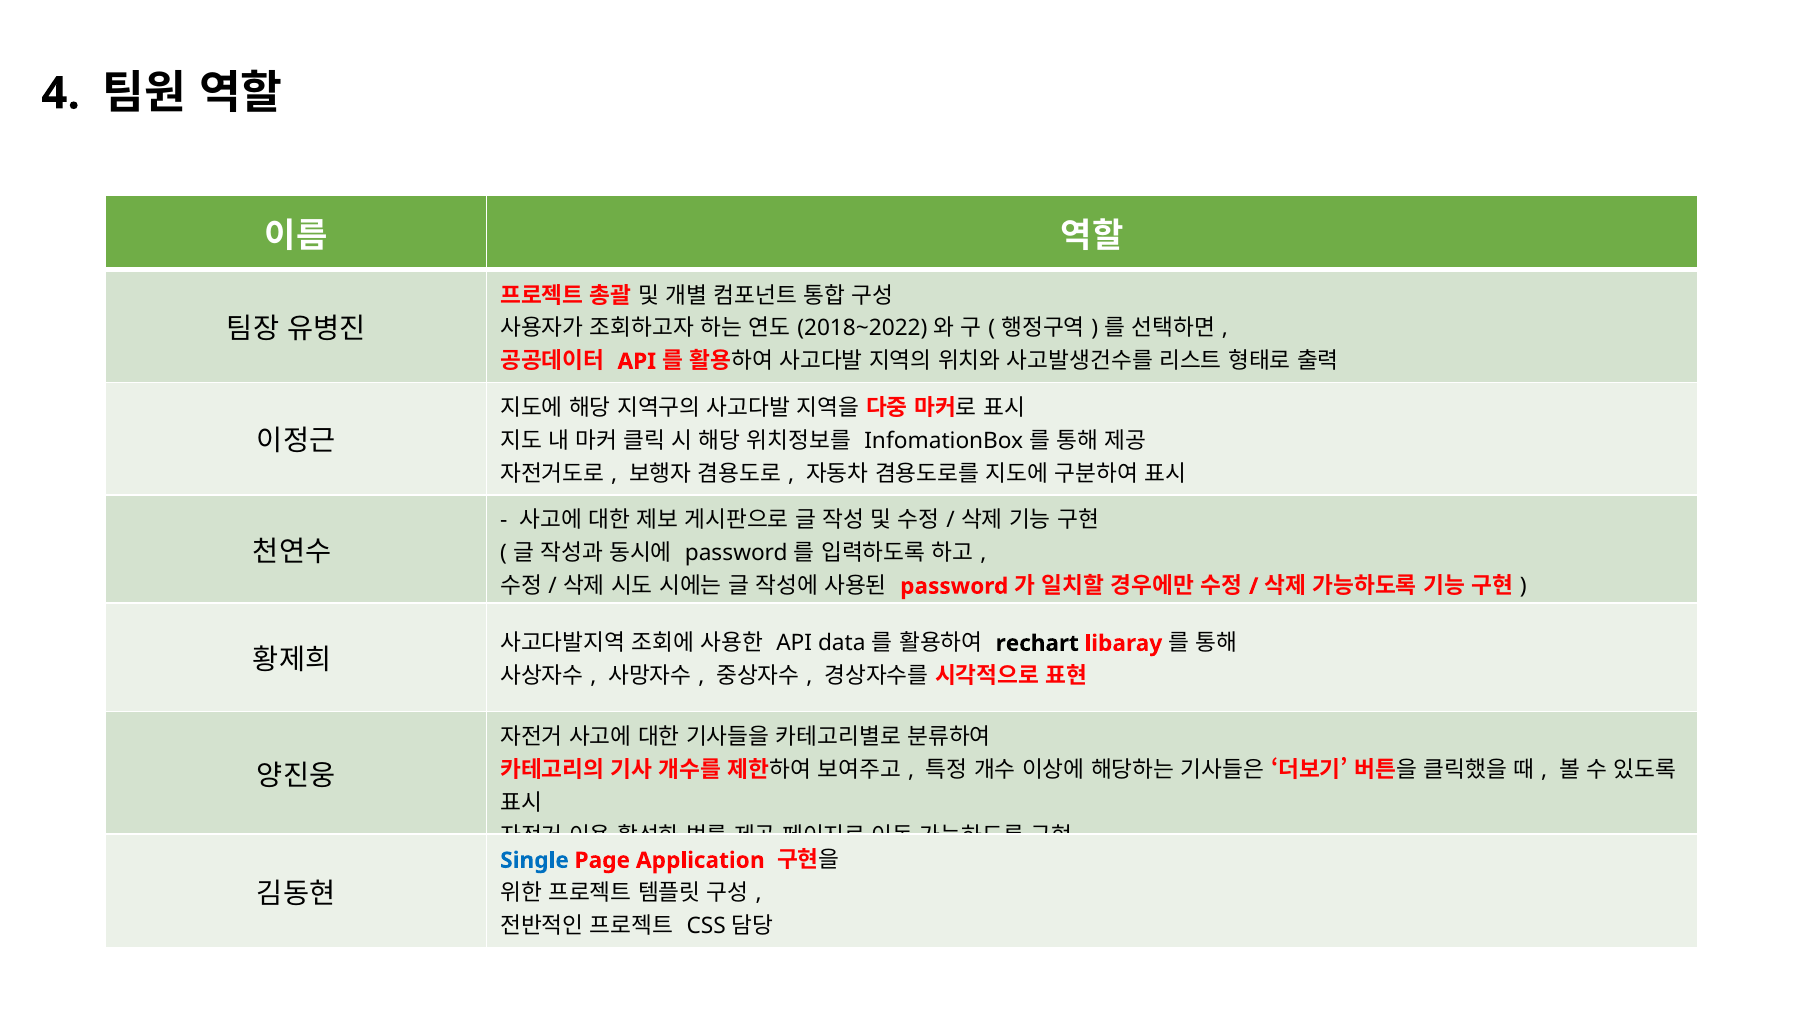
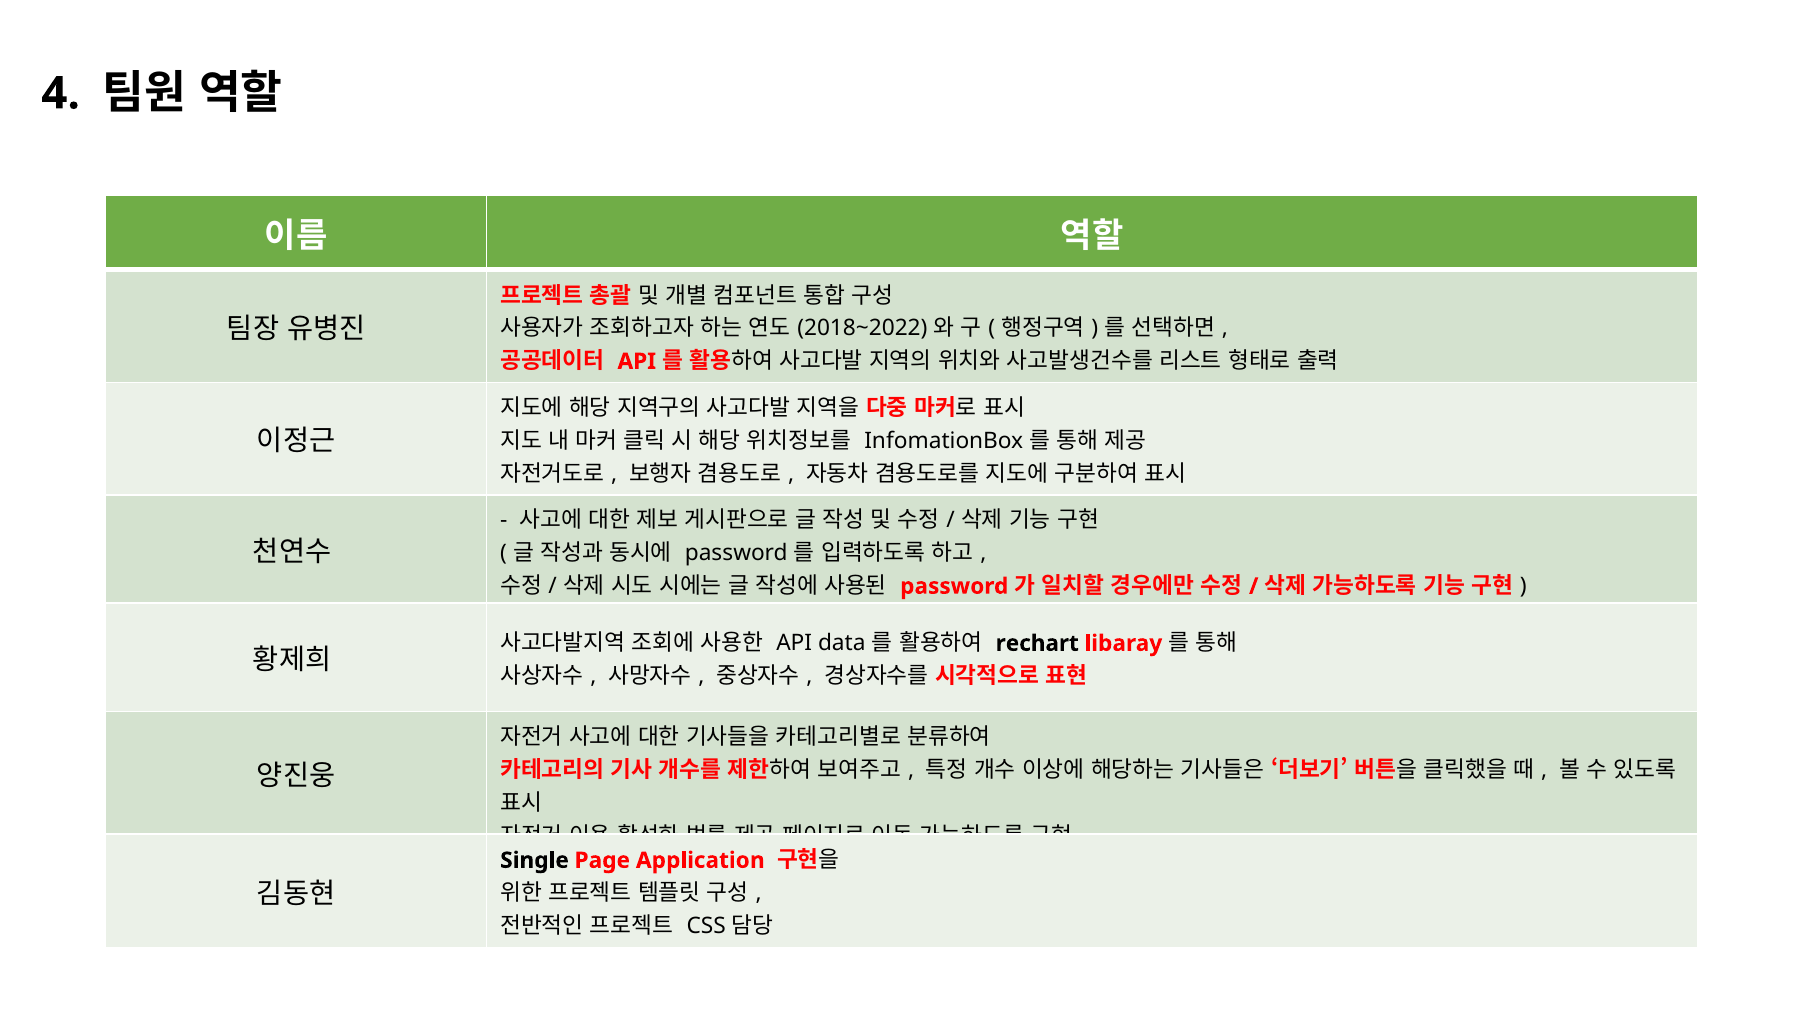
Single colour: blue -> black
